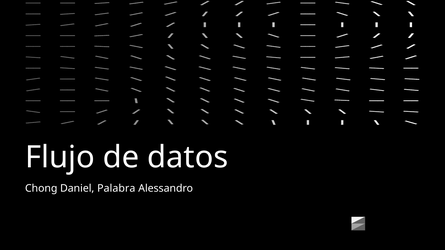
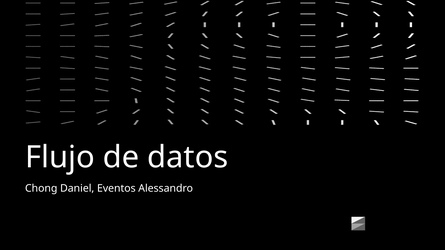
Palabra: Palabra -> Eventos
